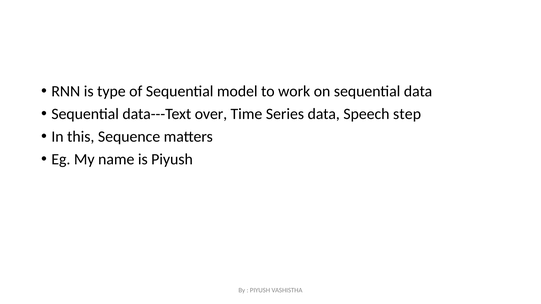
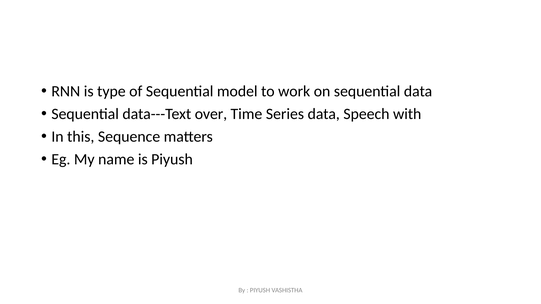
step: step -> with
